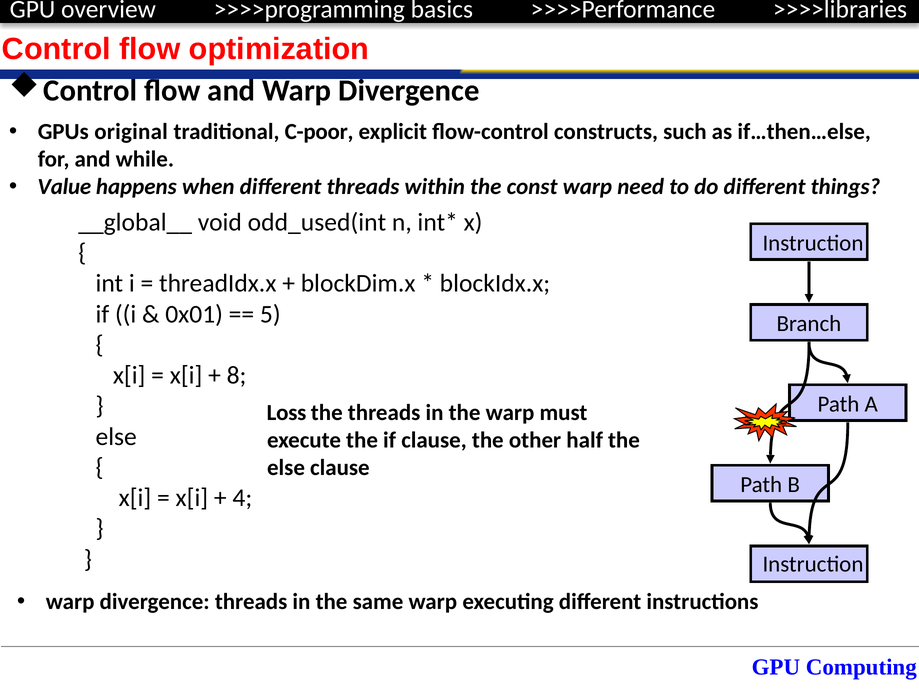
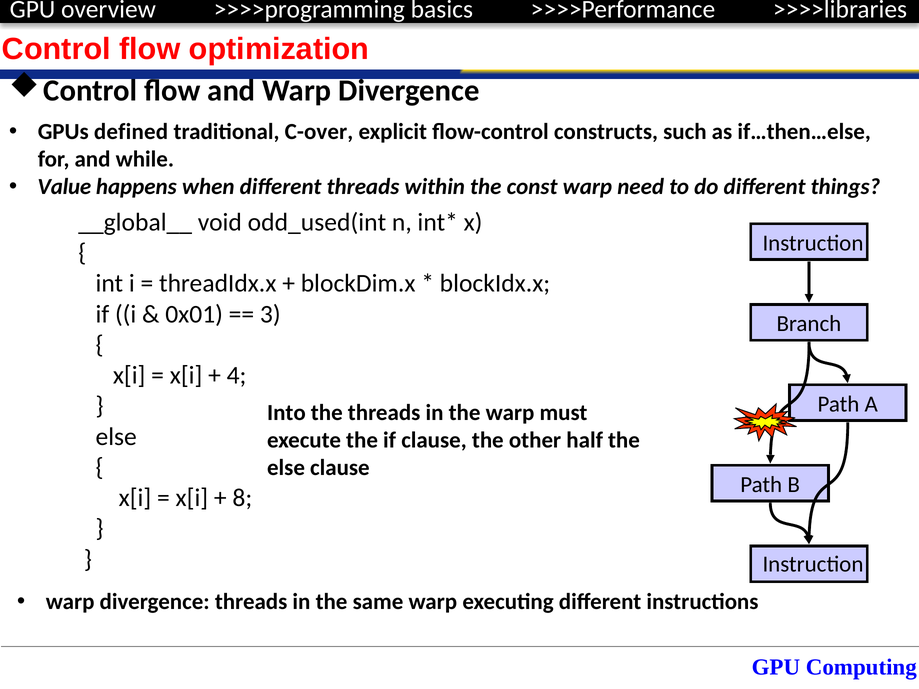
original: original -> defined
C-poor: C-poor -> C-over
5: 5 -> 3
8: 8 -> 4
Loss: Loss -> Into
4: 4 -> 8
